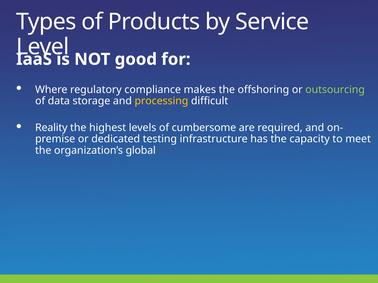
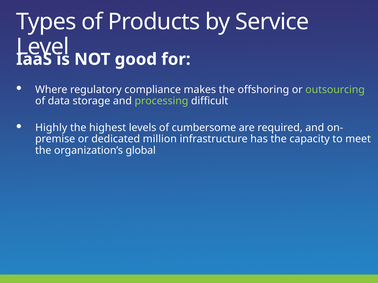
processing colour: yellow -> light green
Reality: Reality -> Highly
testing: testing -> million
